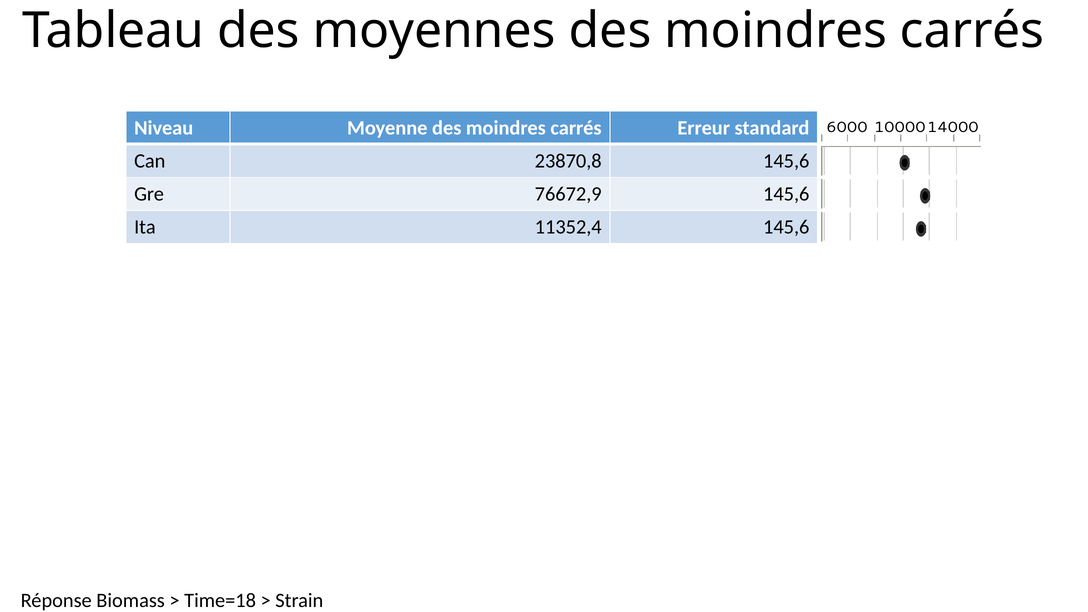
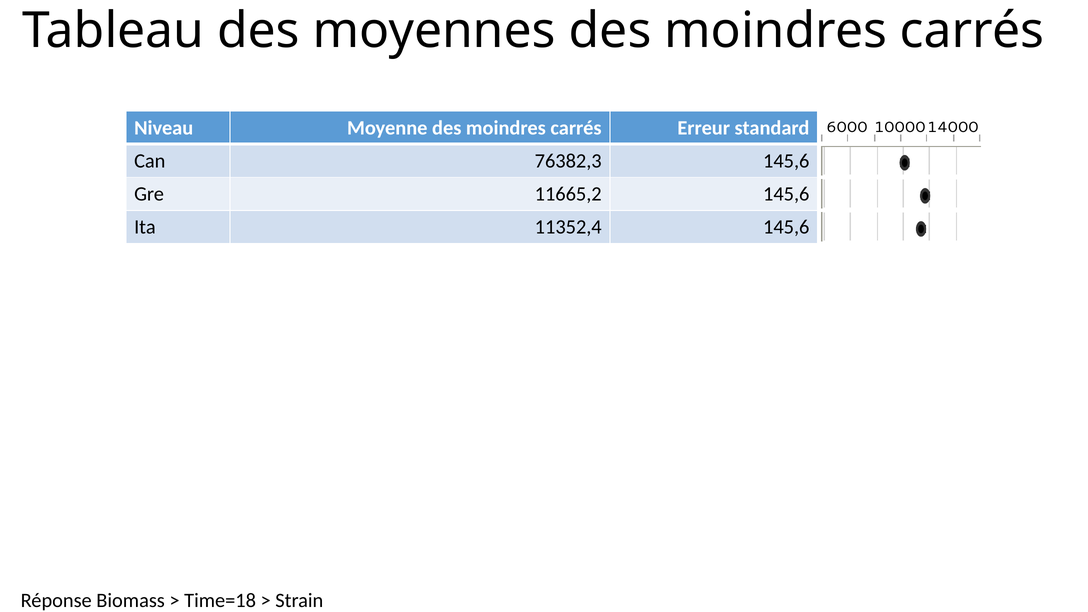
23870,8: 23870,8 -> 76382,3
76672,9: 76672,9 -> 11665,2
